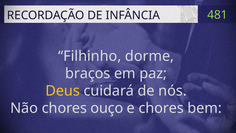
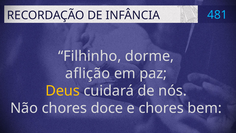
481 colour: light green -> light blue
braços: braços -> aflição
ouço: ouço -> doce
